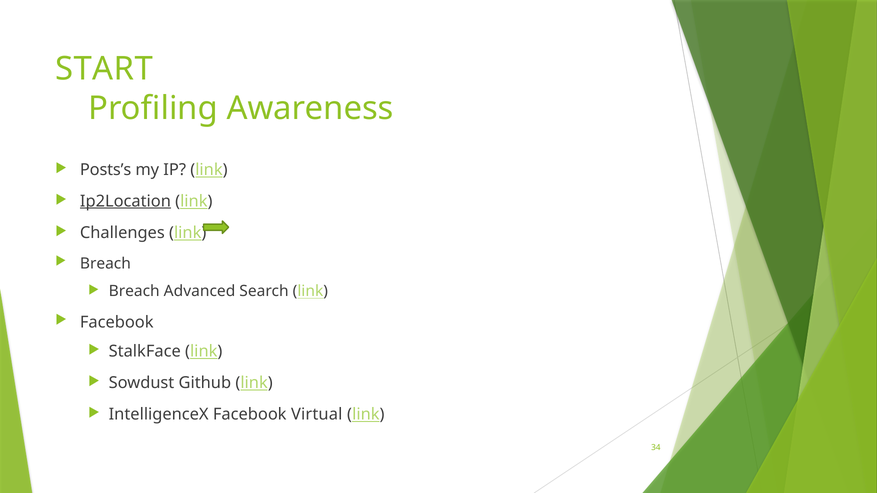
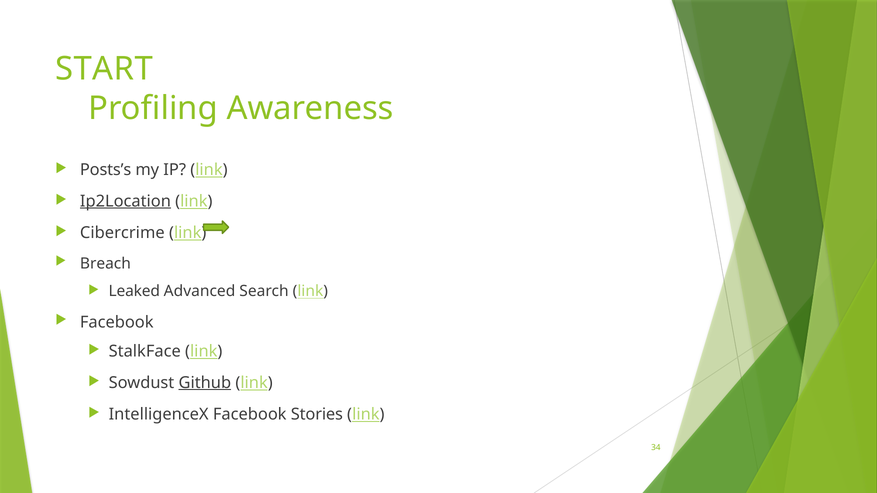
Challenges: Challenges -> Cibercrime
Breach at (134, 291): Breach -> Leaked
Github underline: none -> present
Virtual: Virtual -> Stories
